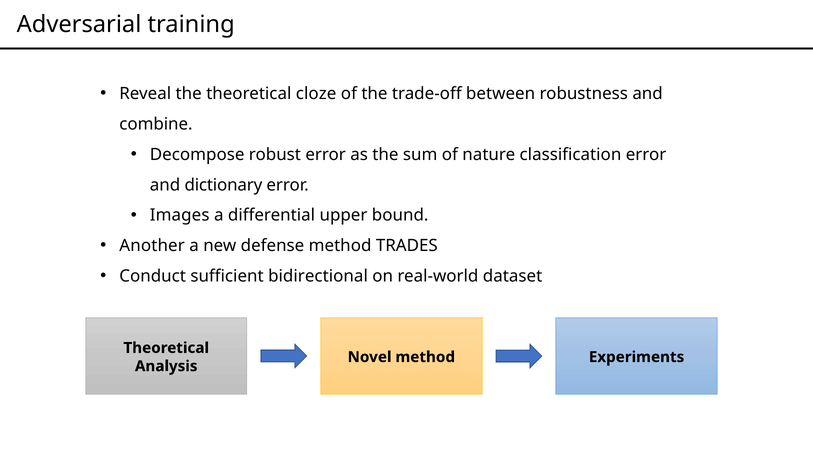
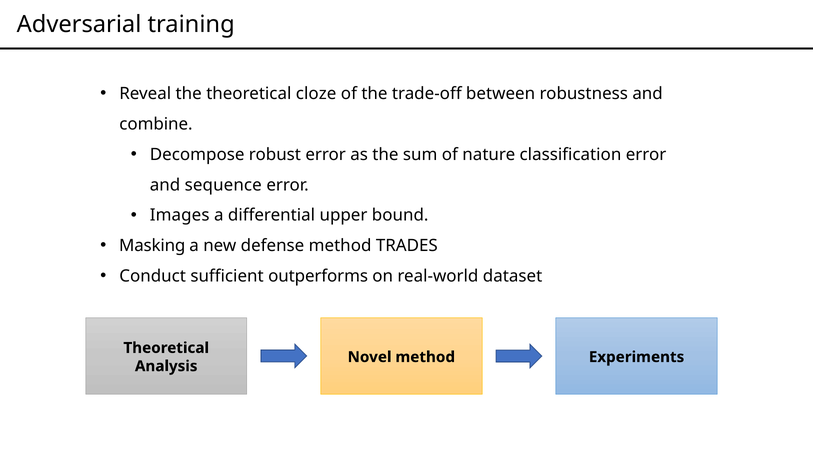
dictionary: dictionary -> sequence
Another: Another -> Masking
bidirectional: bidirectional -> outperforms
